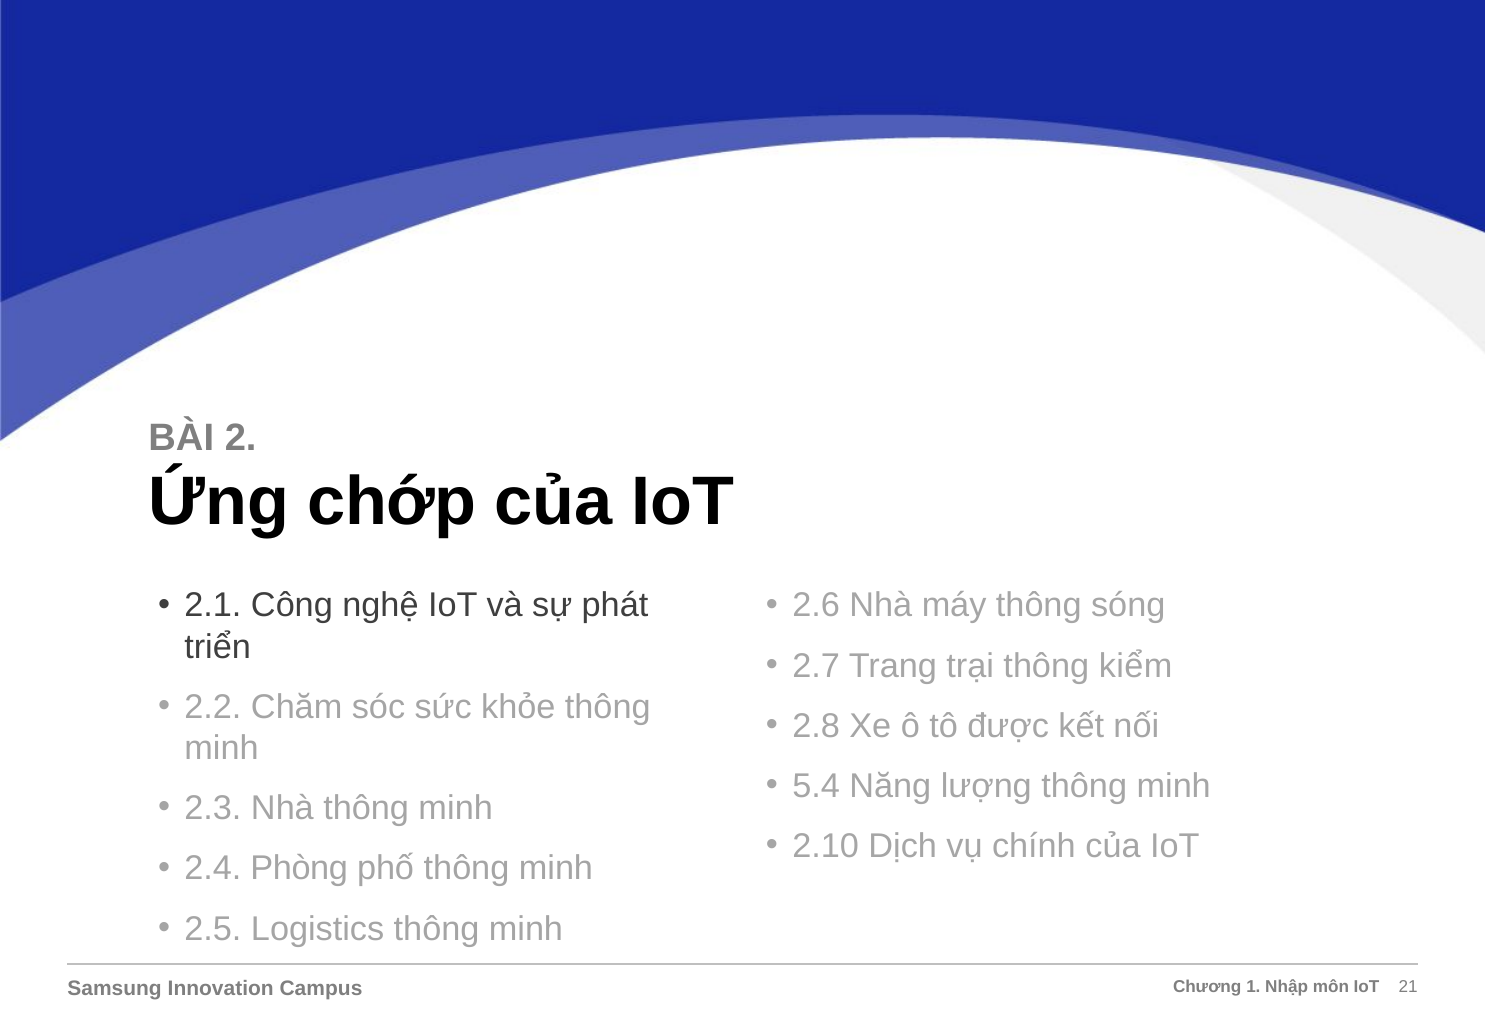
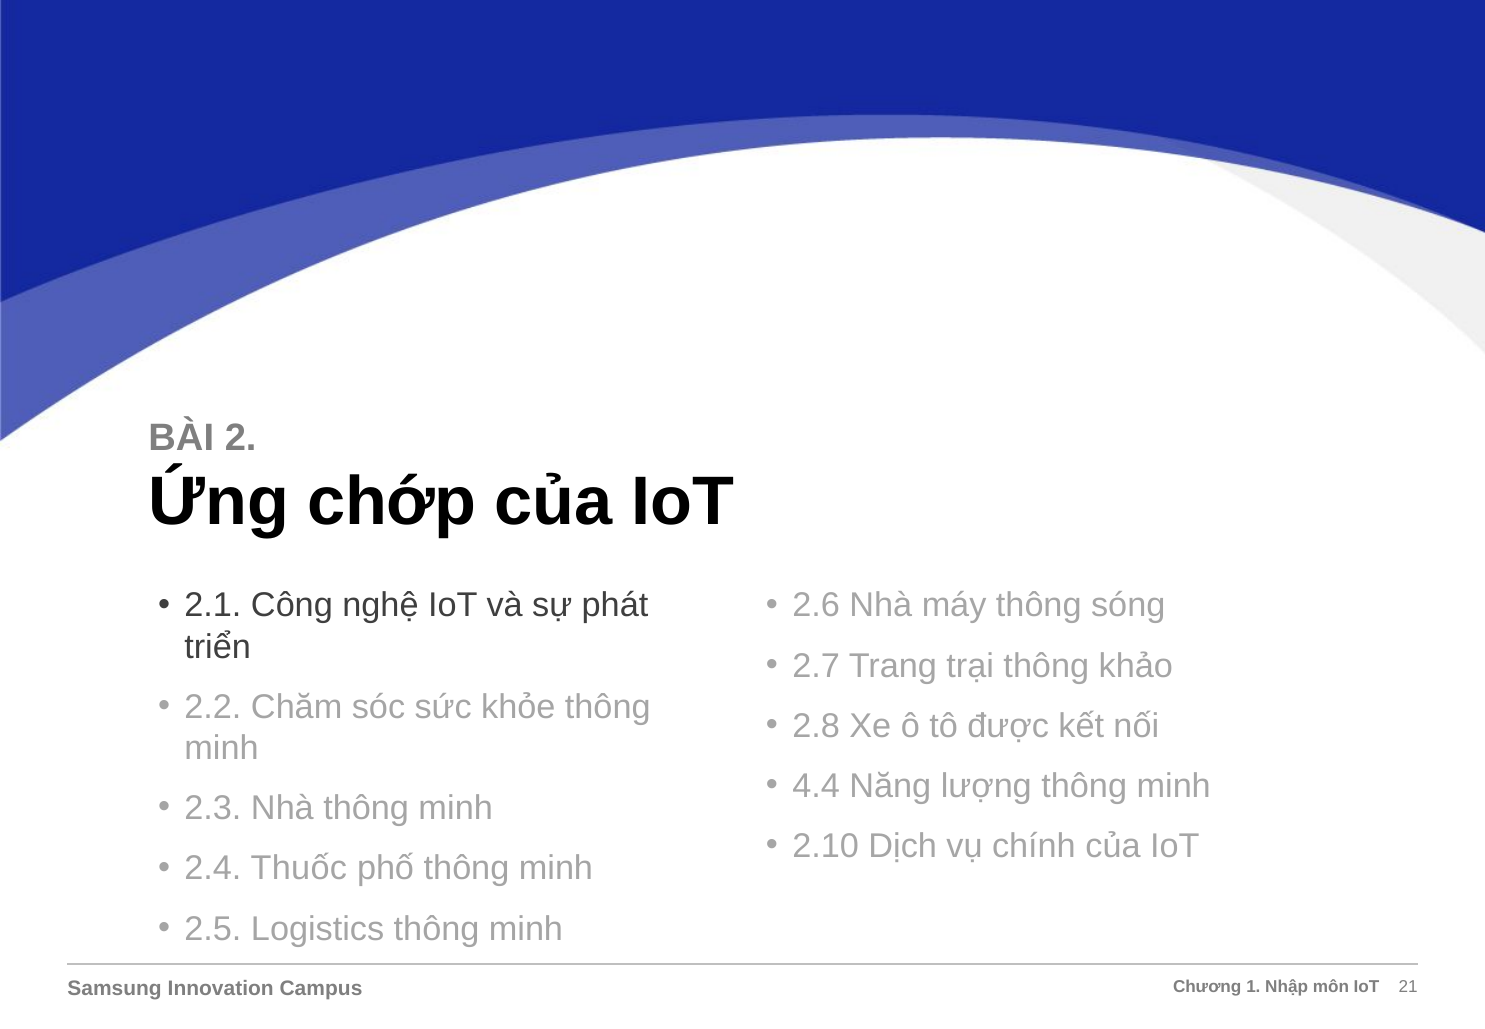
kiểm: kiểm -> khảo
5.4: 5.4 -> 4.4
Phòng: Phòng -> Thuốc
